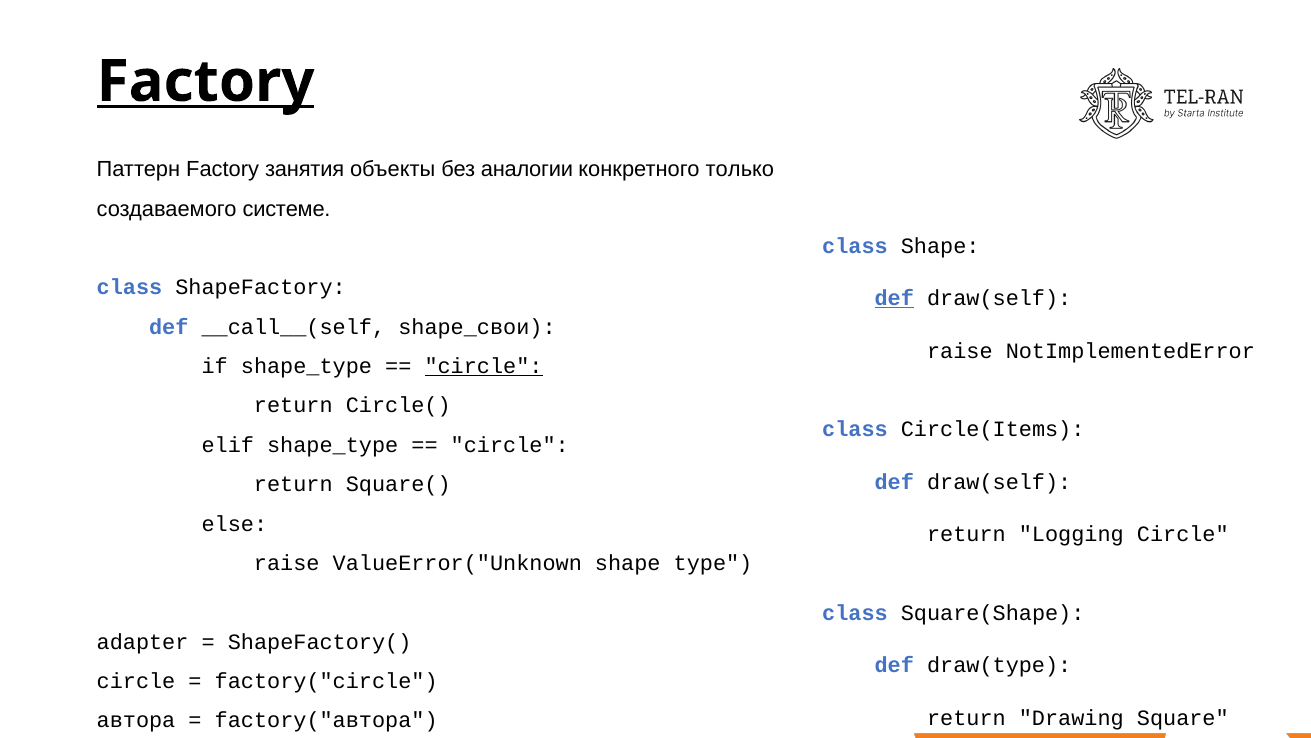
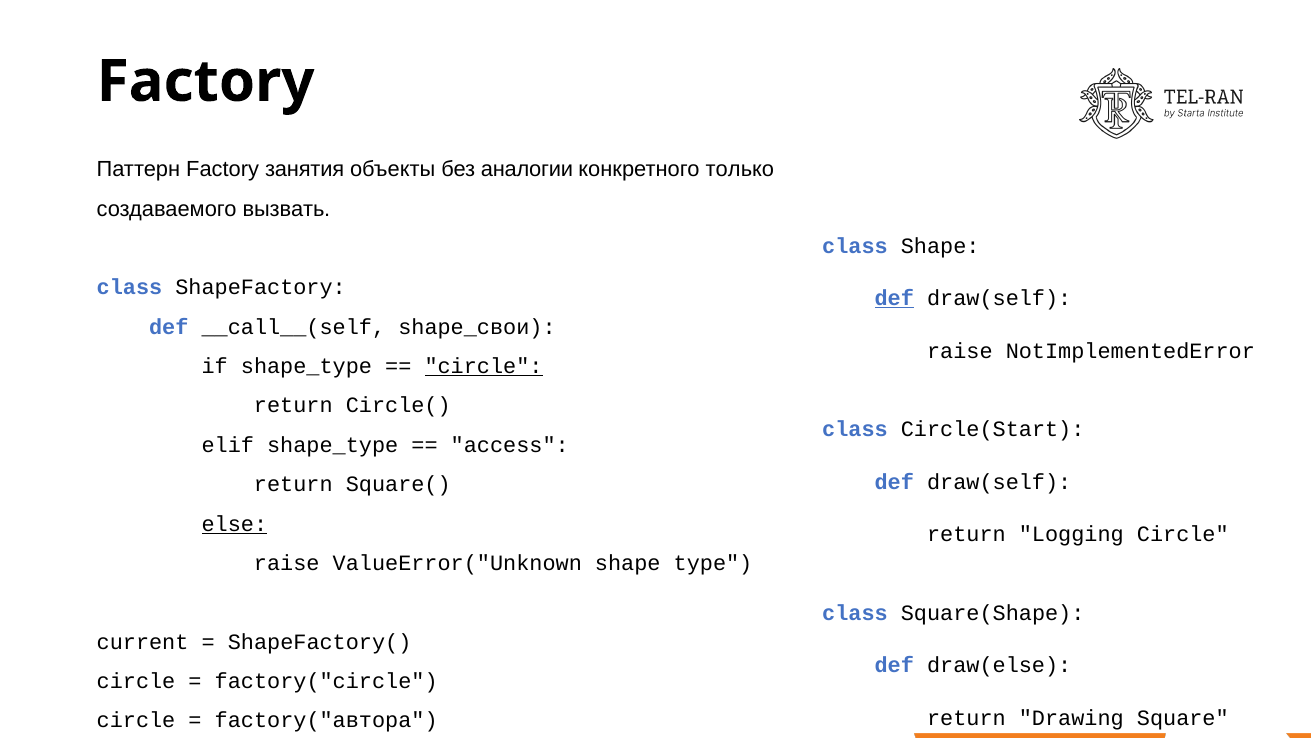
Factory at (206, 82) underline: present -> none
системе: системе -> вызвать
Circle(Items: Circle(Items -> Circle(Start
circle at (510, 445): circle -> access
else underline: none -> present
adapter: adapter -> current
draw(type: draw(type -> draw(else
автора at (136, 720): автора -> circle
